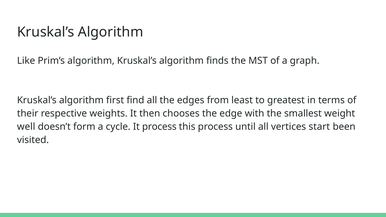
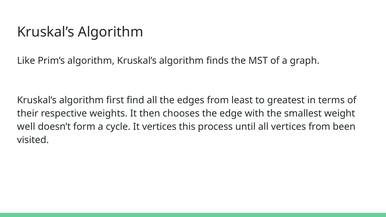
It process: process -> vertices
vertices start: start -> from
